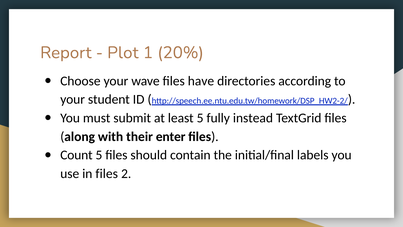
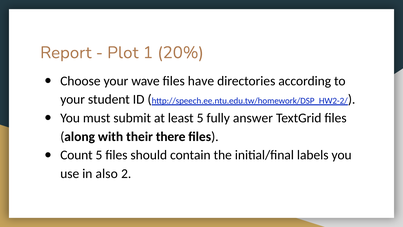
instead: instead -> answer
enter: enter -> there
in files: files -> also
